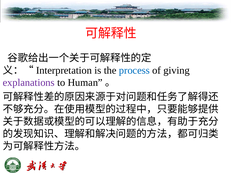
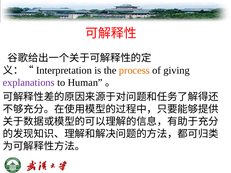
process colour: blue -> orange
